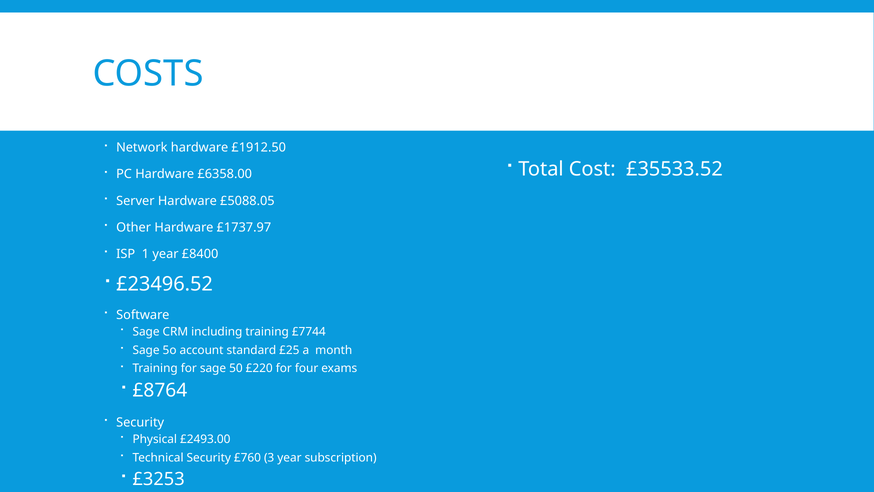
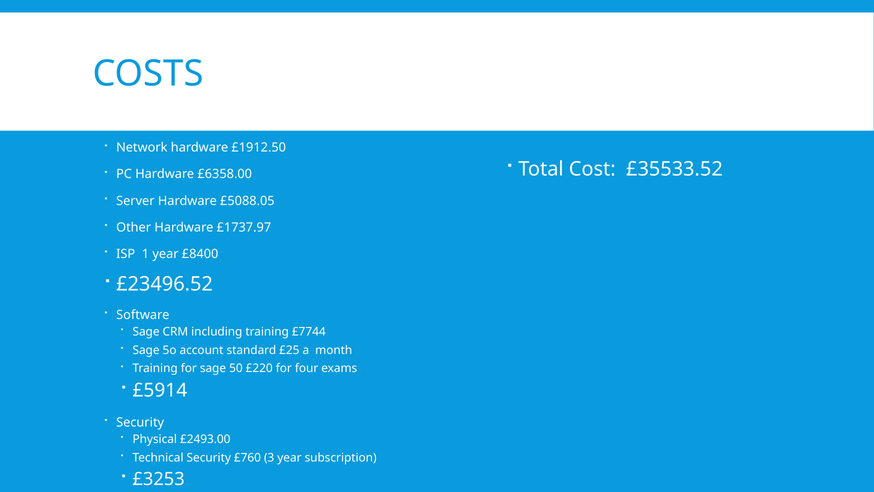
£8764: £8764 -> £5914
